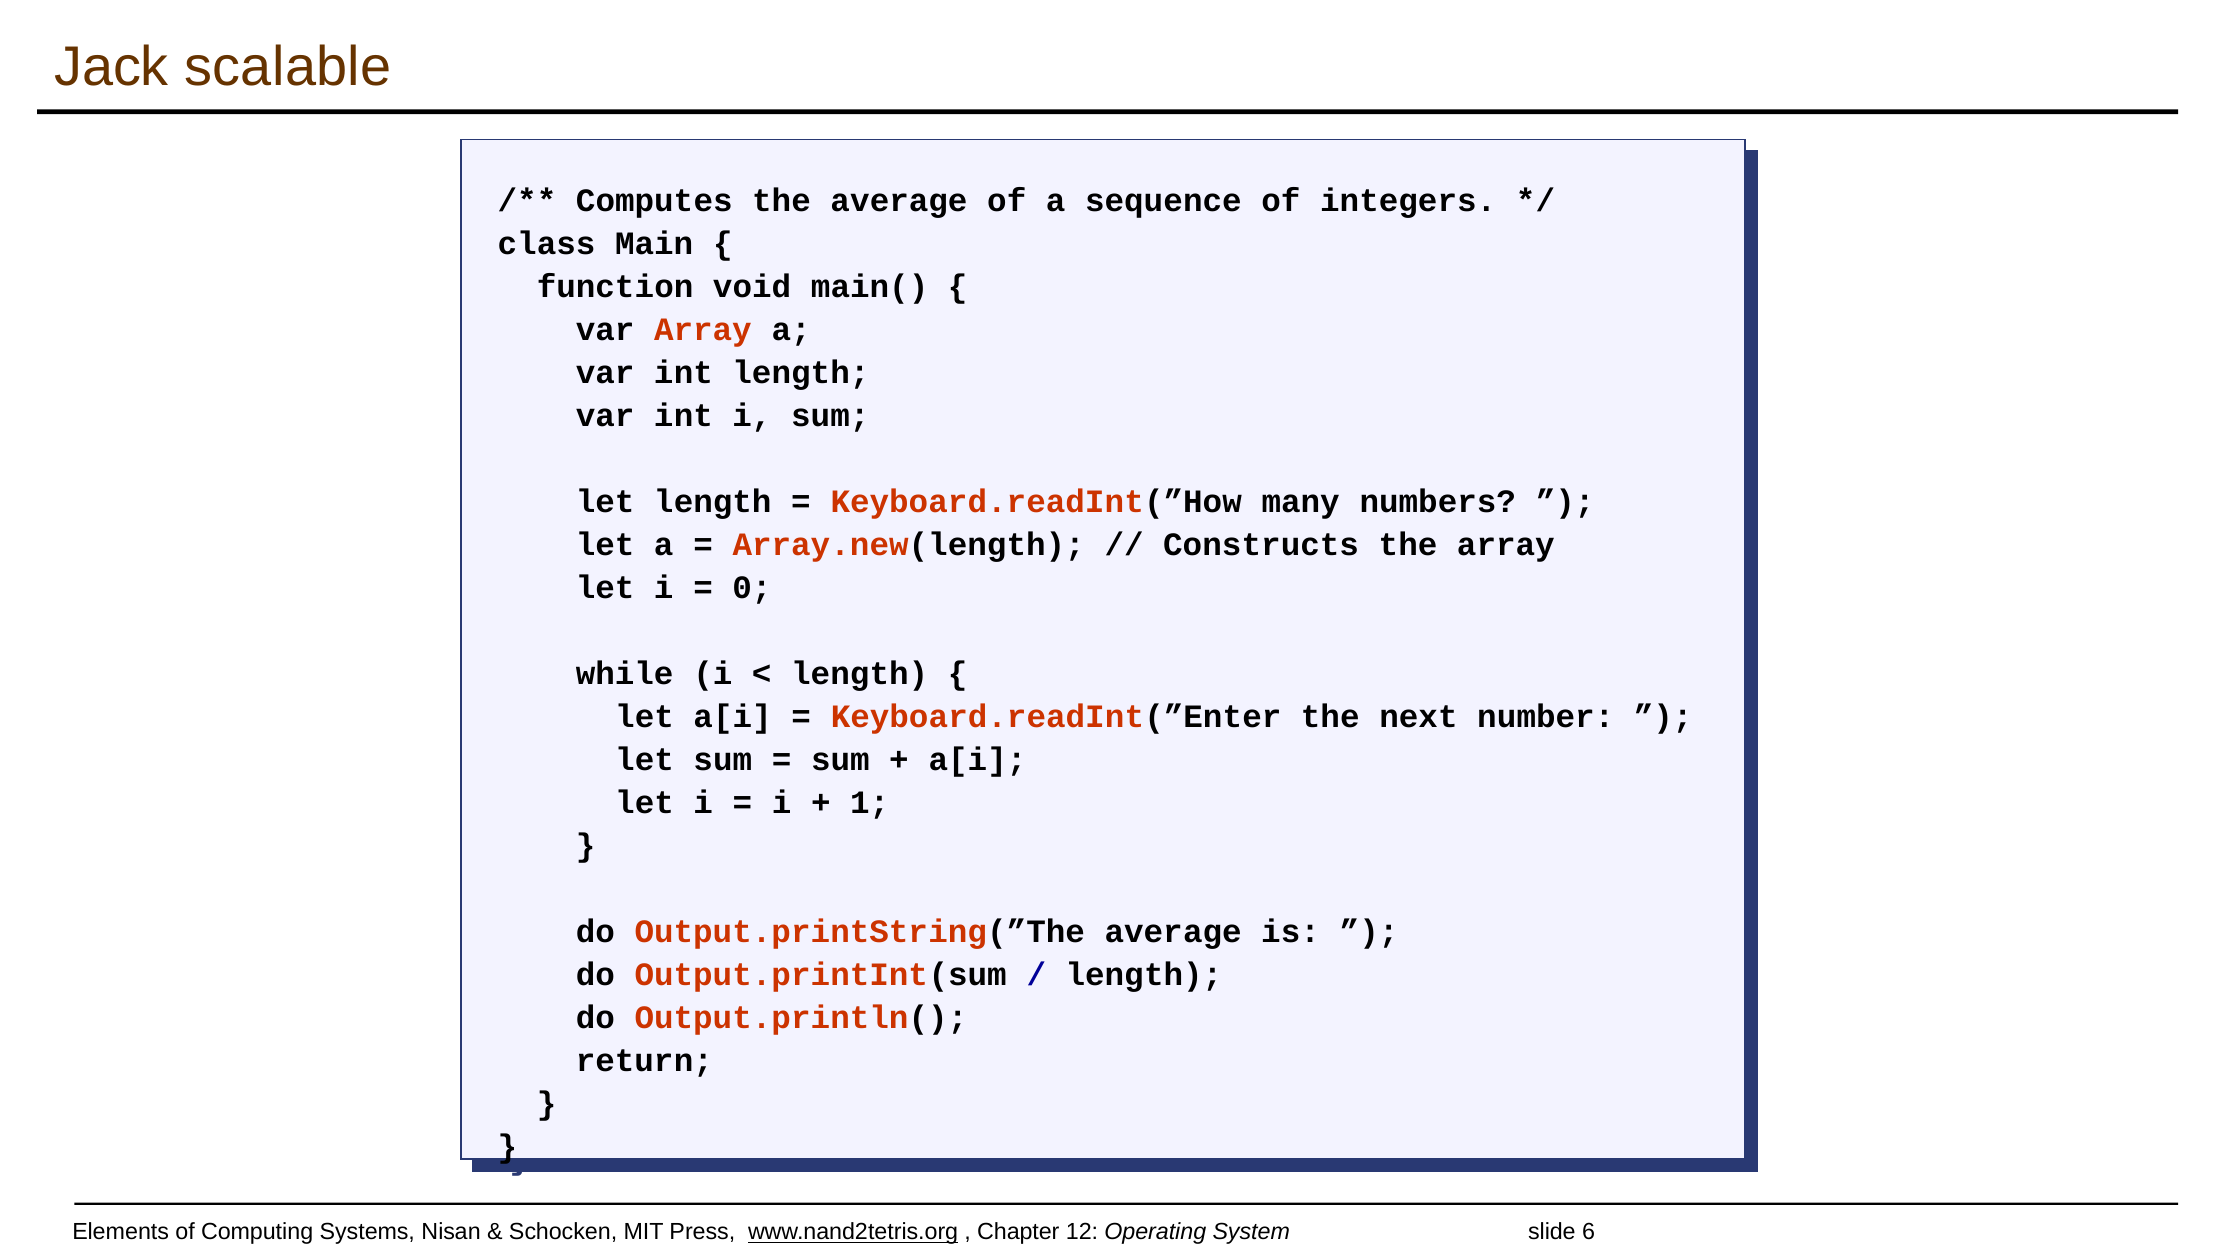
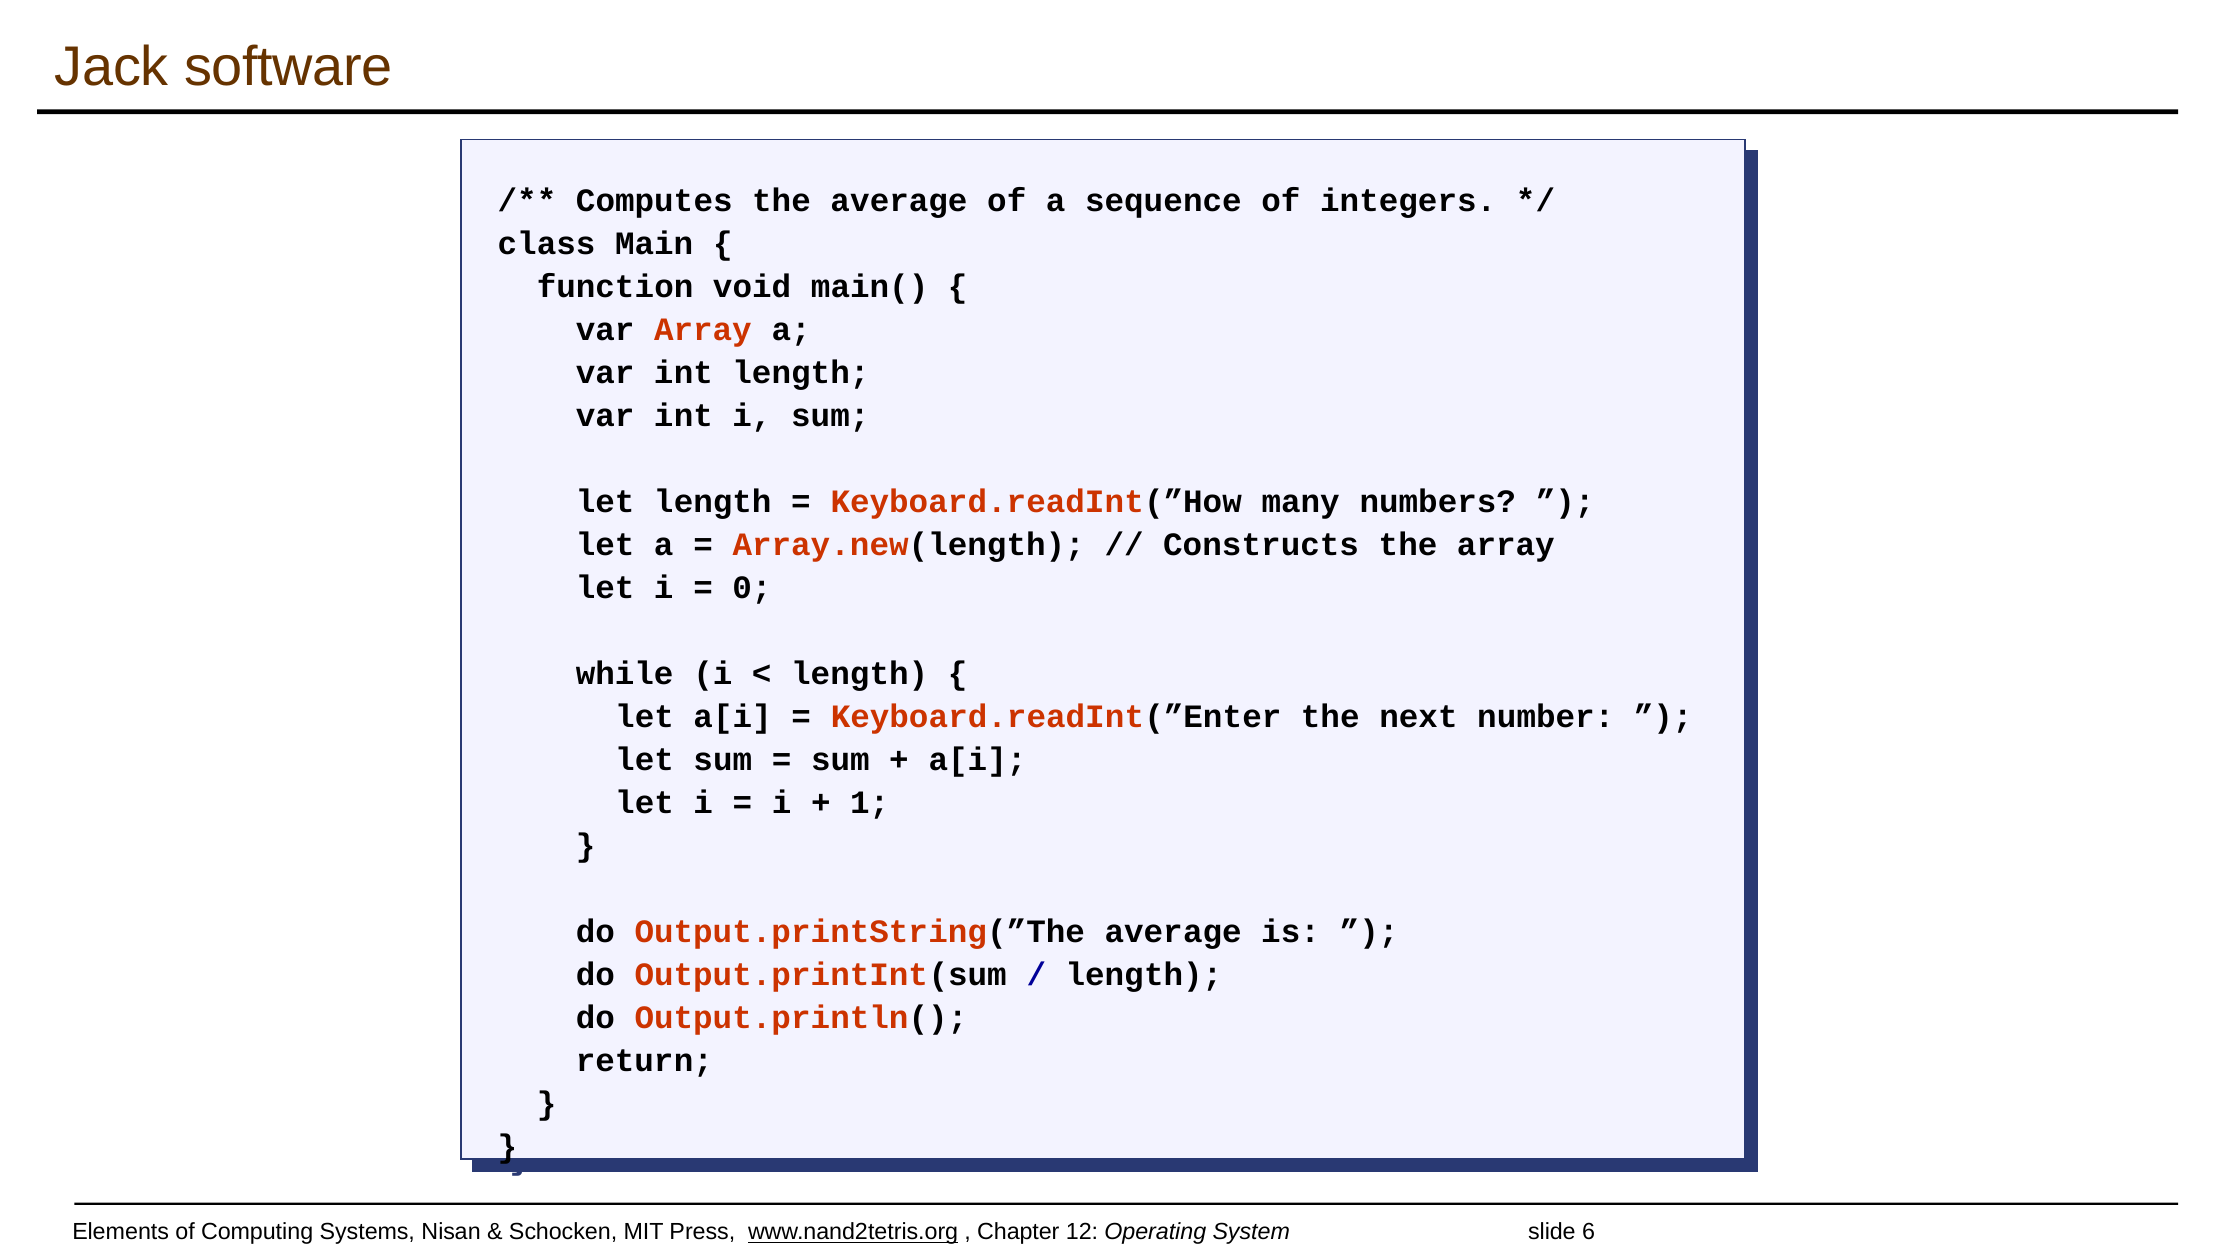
scalable: scalable -> software
